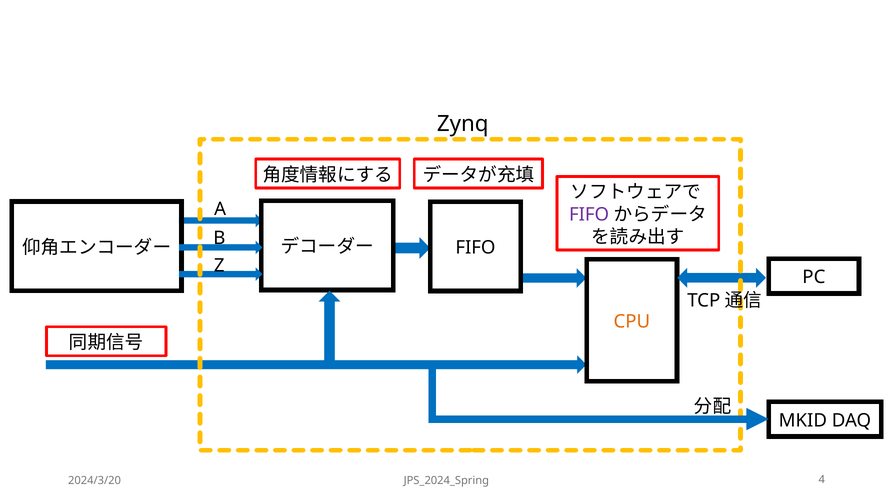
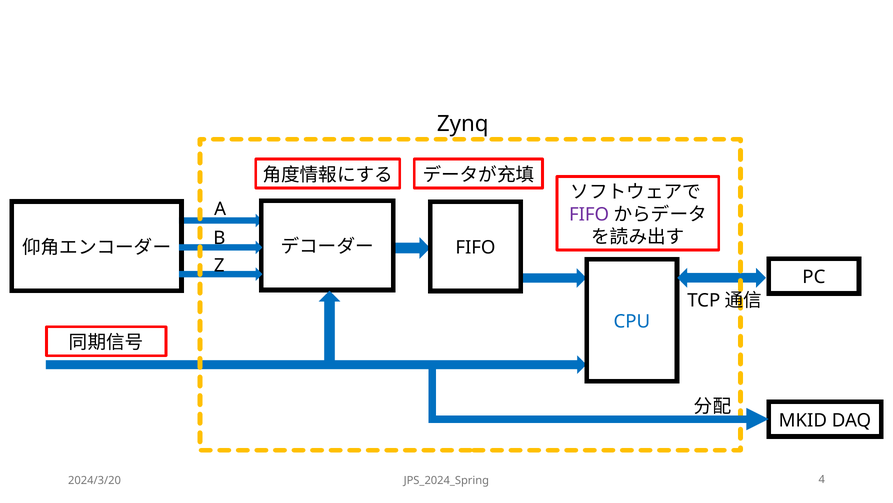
CPU colour: orange -> blue
